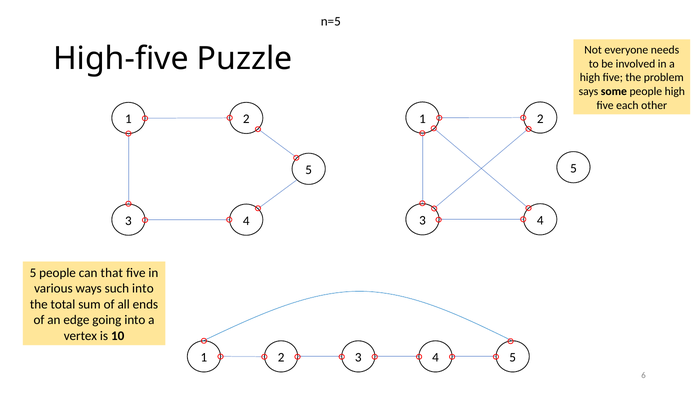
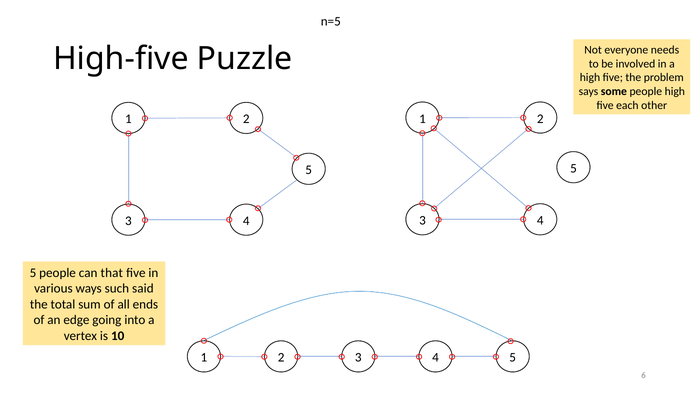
such into: into -> said
